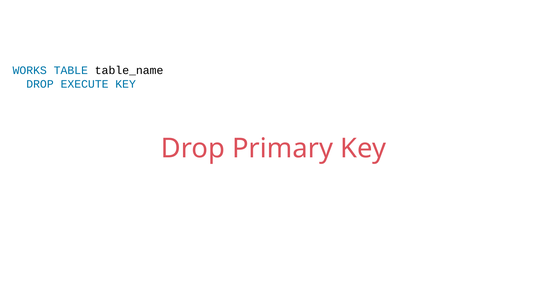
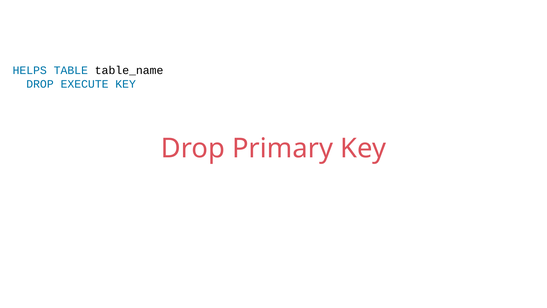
WORKS: WORKS -> HELPS
